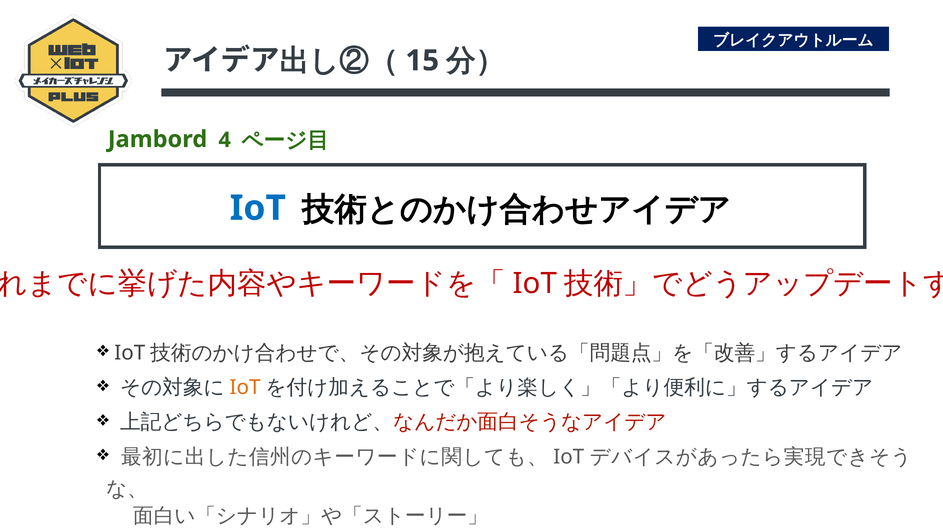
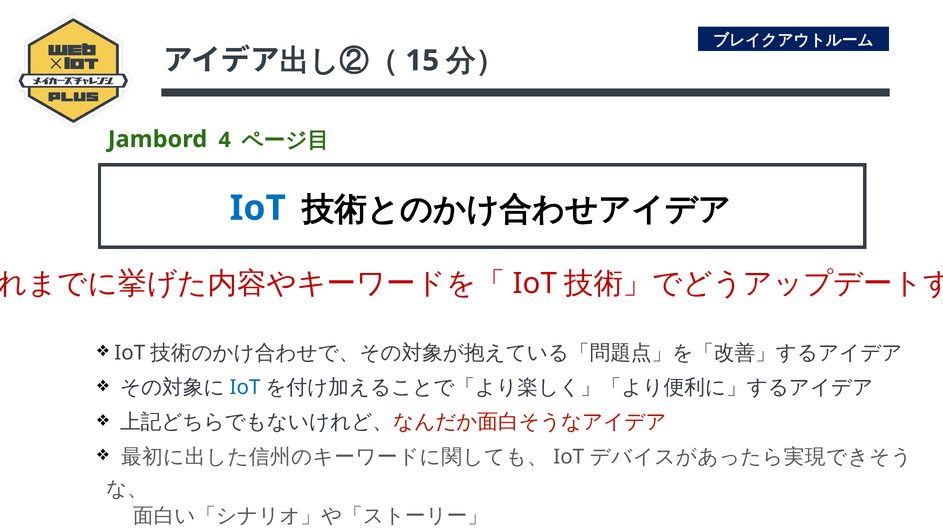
IoT at (245, 388) colour: orange -> blue
